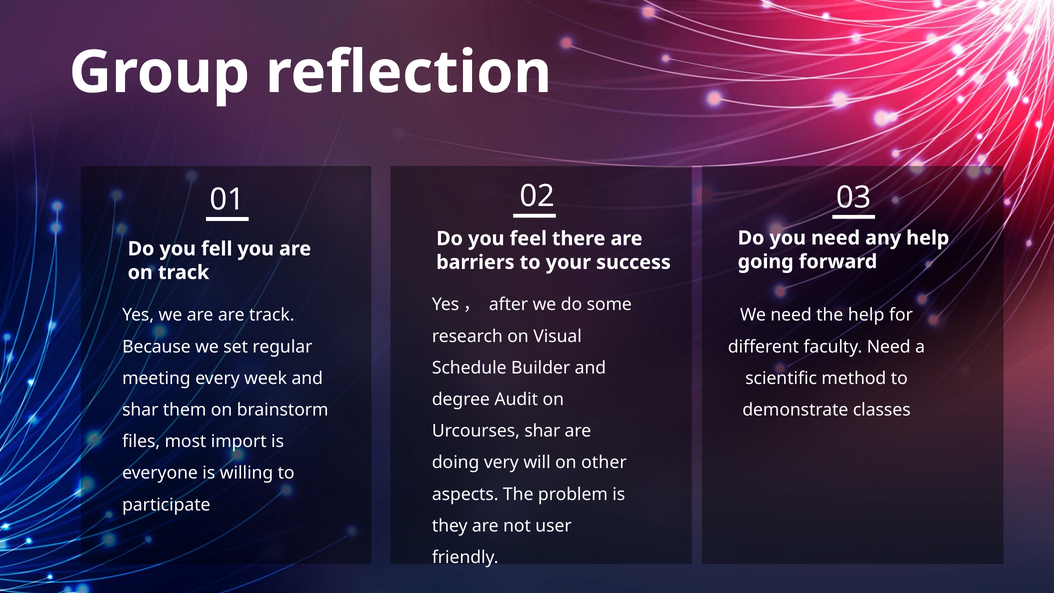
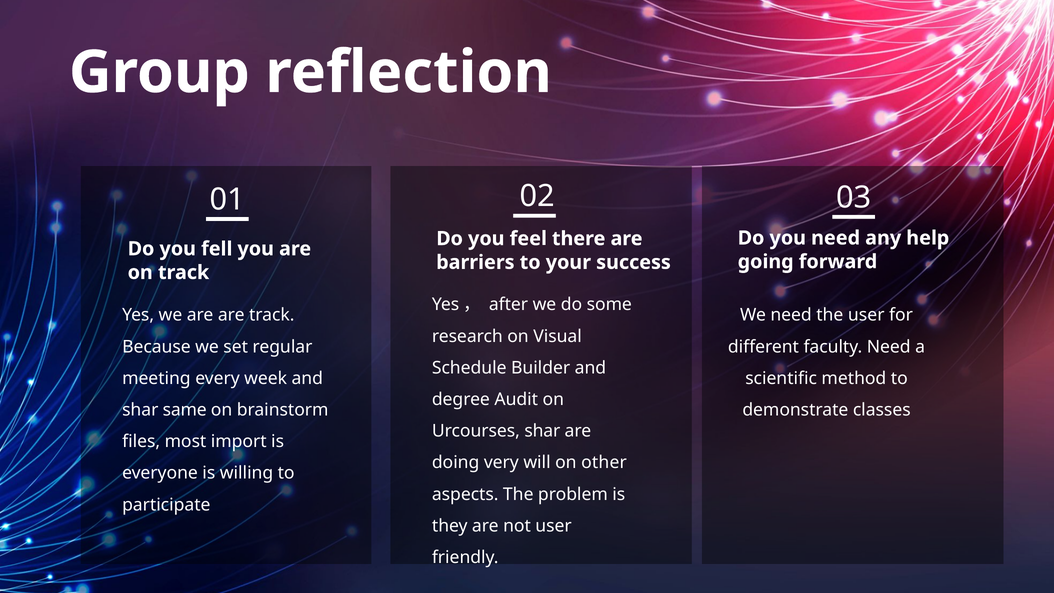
the help: help -> user
them: them -> same
